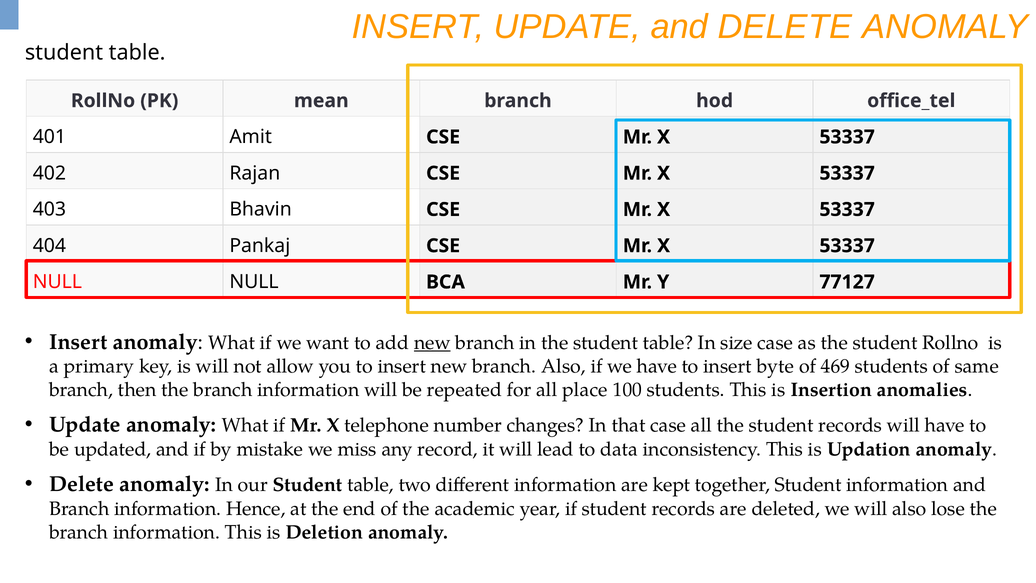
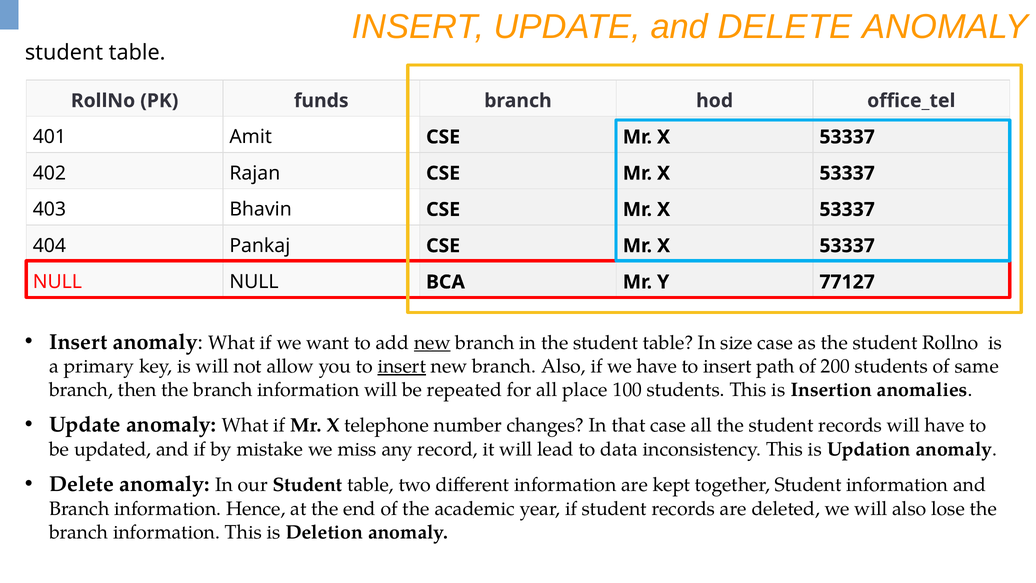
mean: mean -> funds
insert at (402, 366) underline: none -> present
byte: byte -> path
469: 469 -> 200
